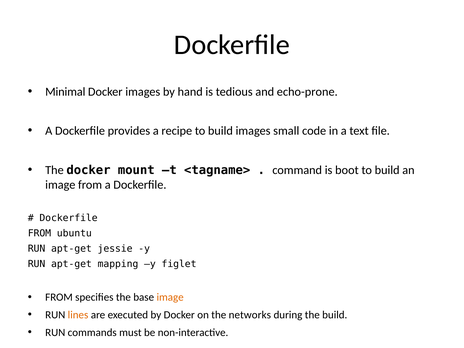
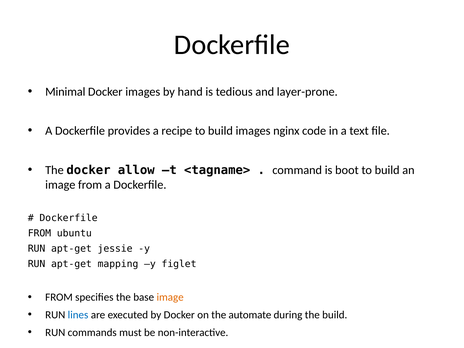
echo-prone: echo-prone -> layer-prone
small: small -> nginx
mount: mount -> allow
lines colour: orange -> blue
networks: networks -> automate
